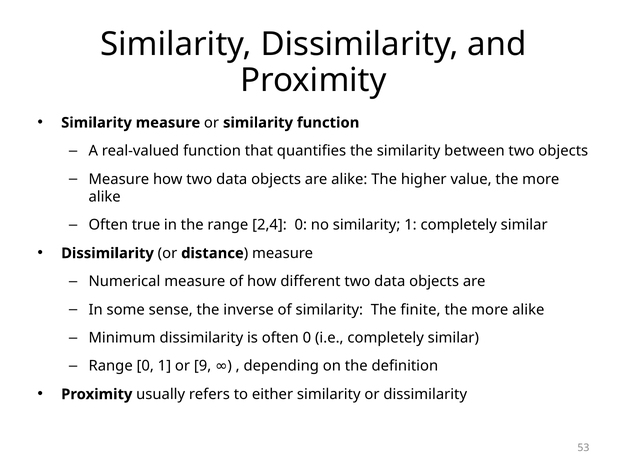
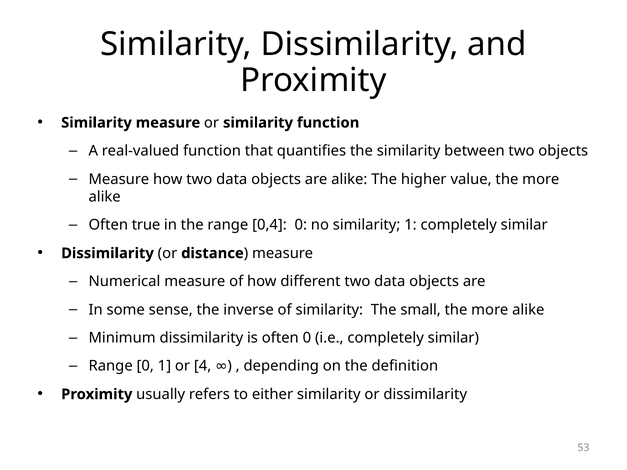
2,4: 2,4 -> 0,4
finite: finite -> small
9: 9 -> 4
